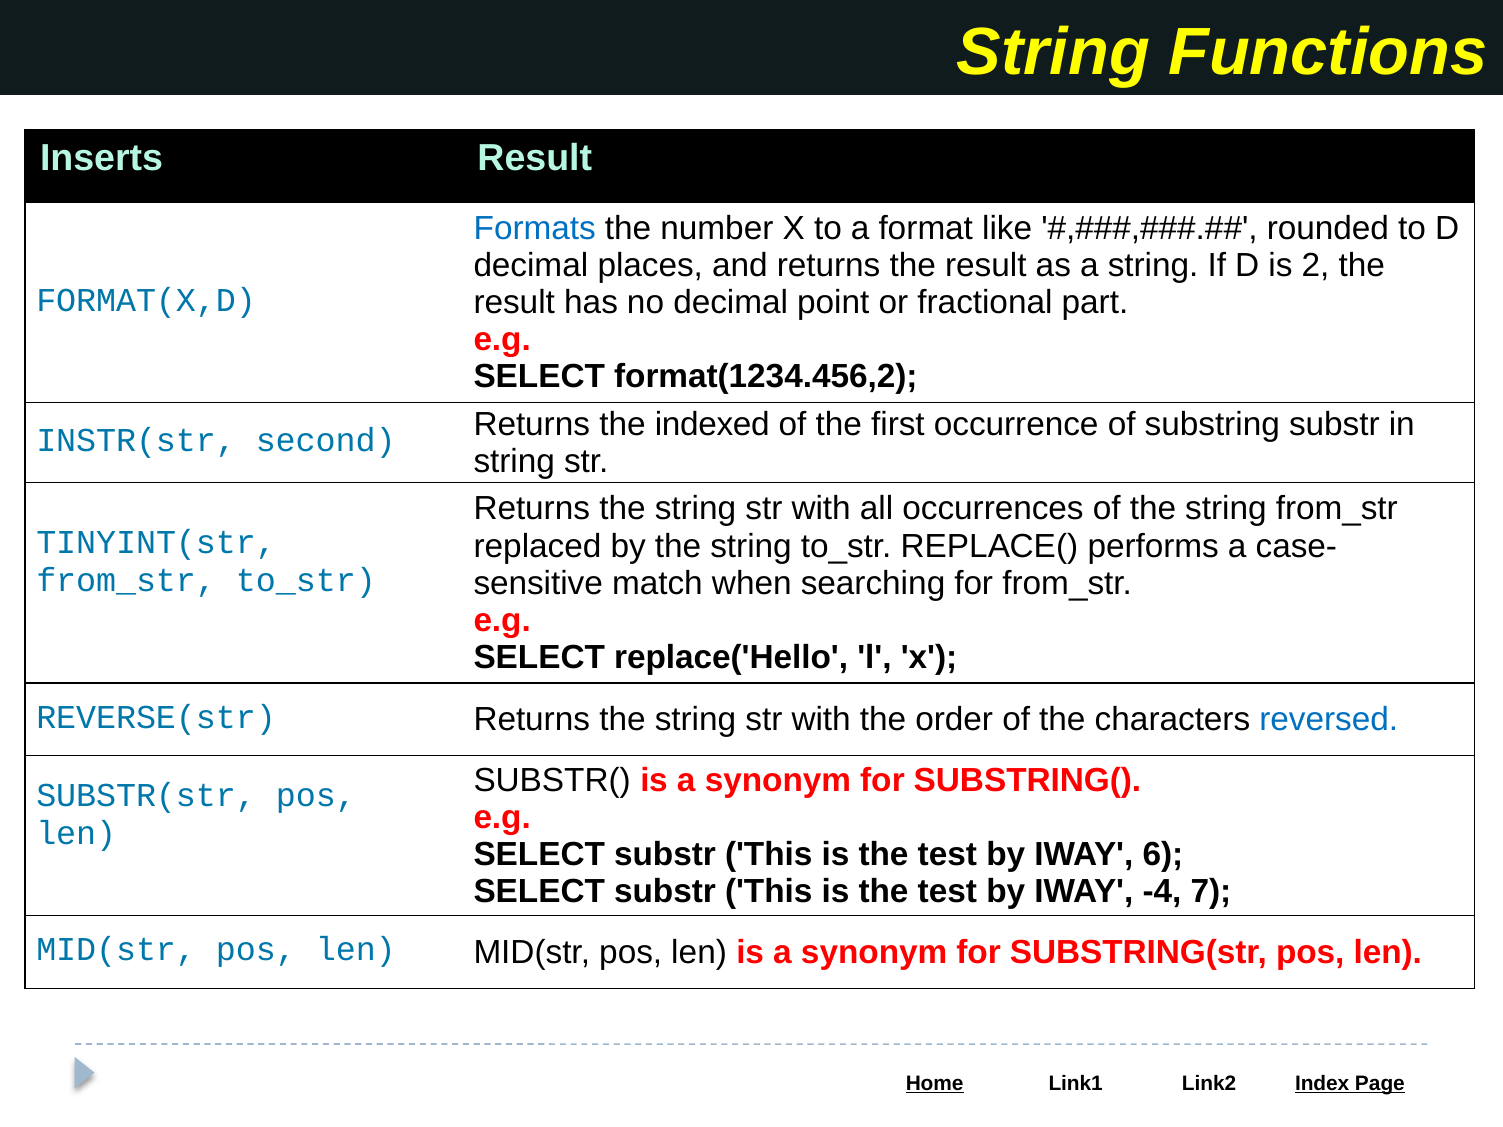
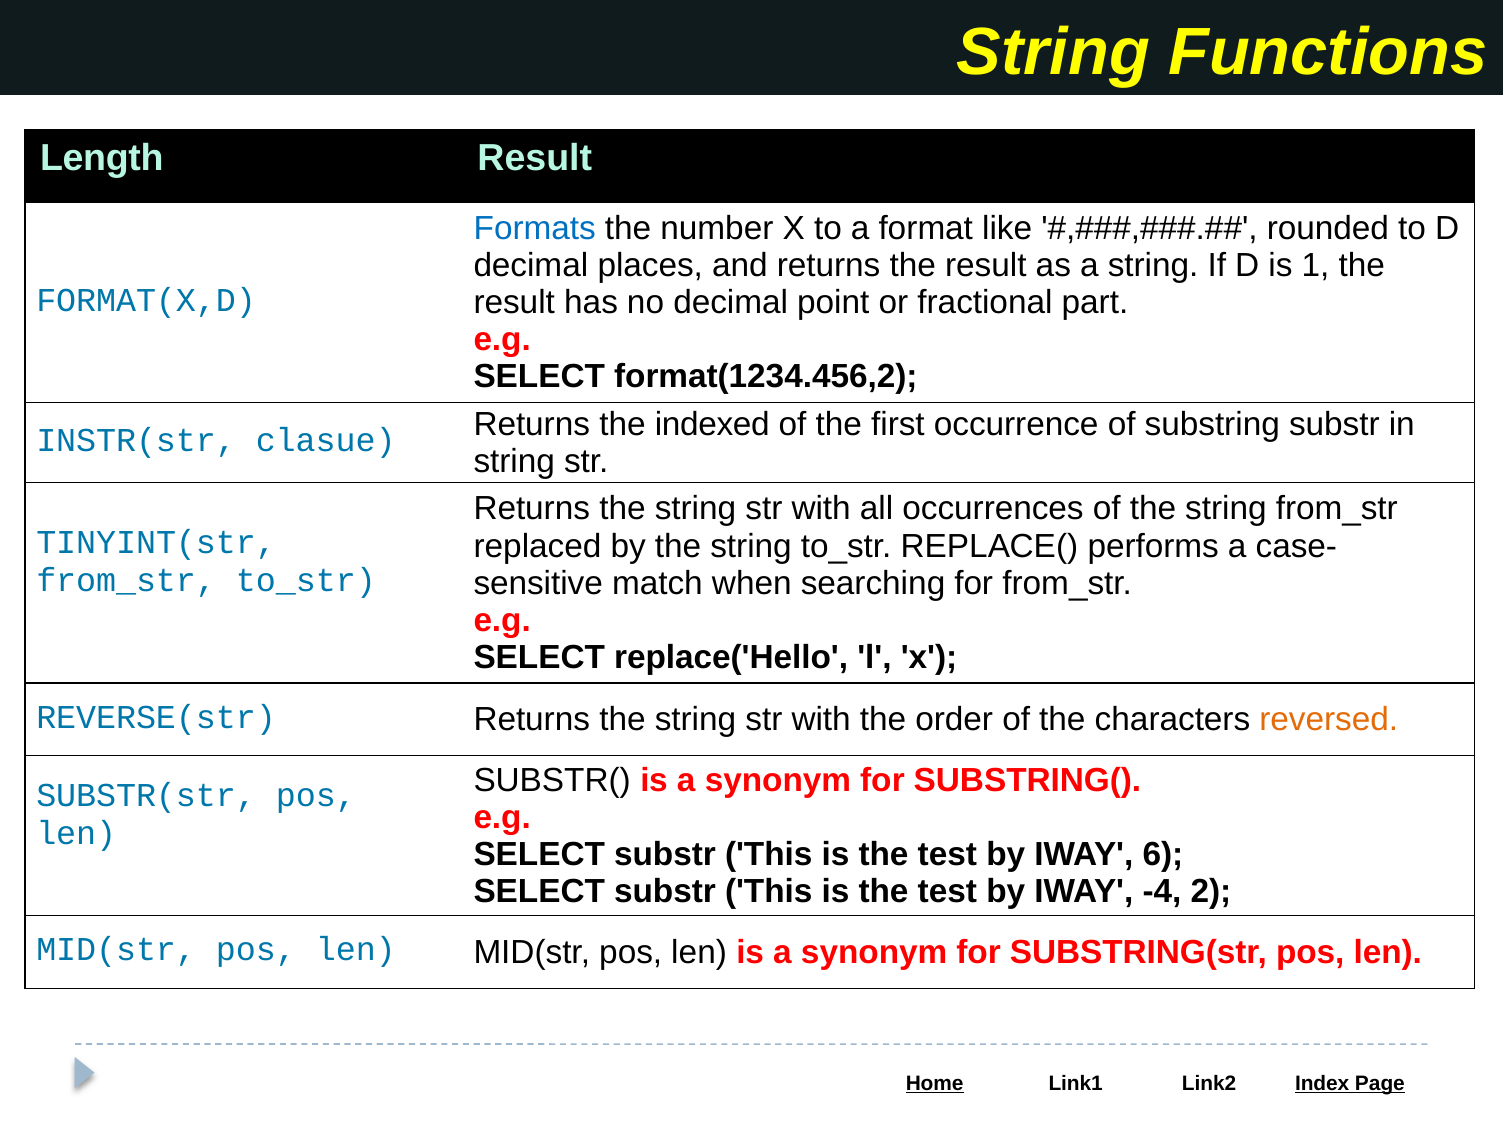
Inserts: Inserts -> Length
2: 2 -> 1
second: second -> clasue
reversed colour: blue -> orange
7: 7 -> 2
